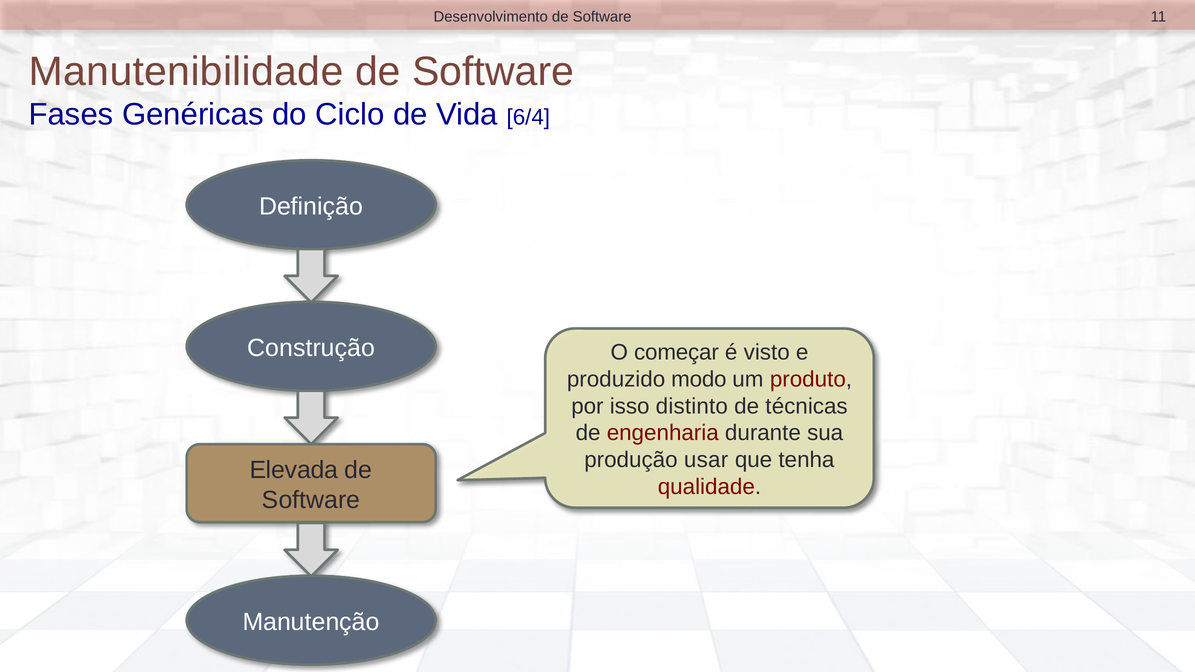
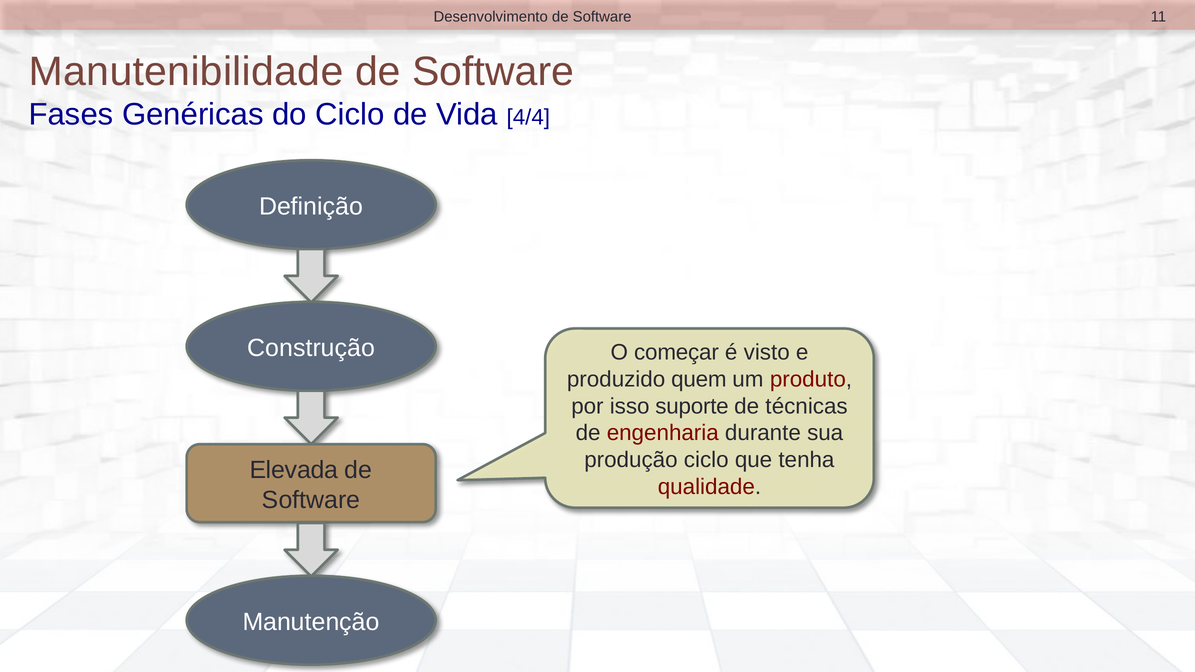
6/4: 6/4 -> 4/4
modo: modo -> quem
distinto: distinto -> suporte
produção usar: usar -> ciclo
